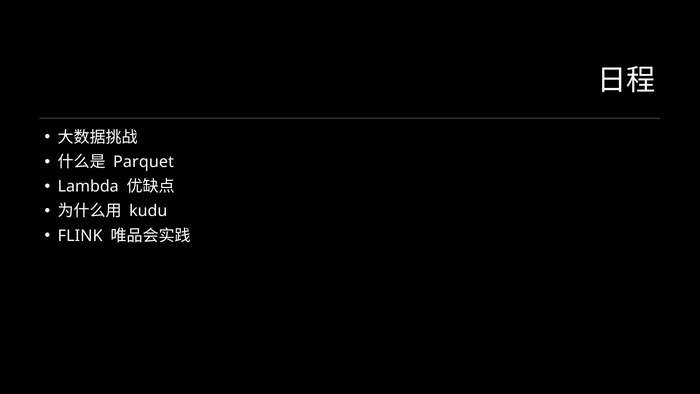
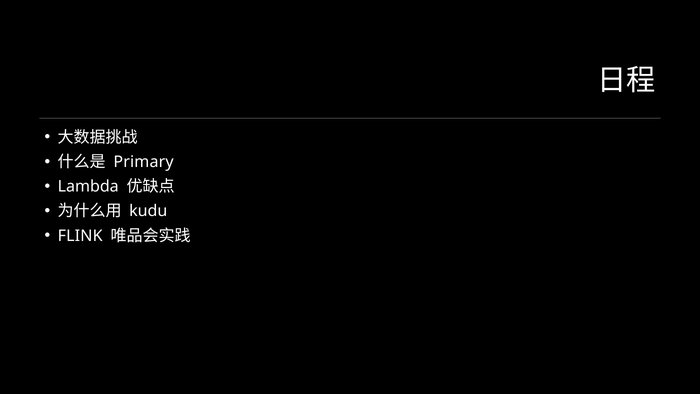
Parquet: Parquet -> Primary
